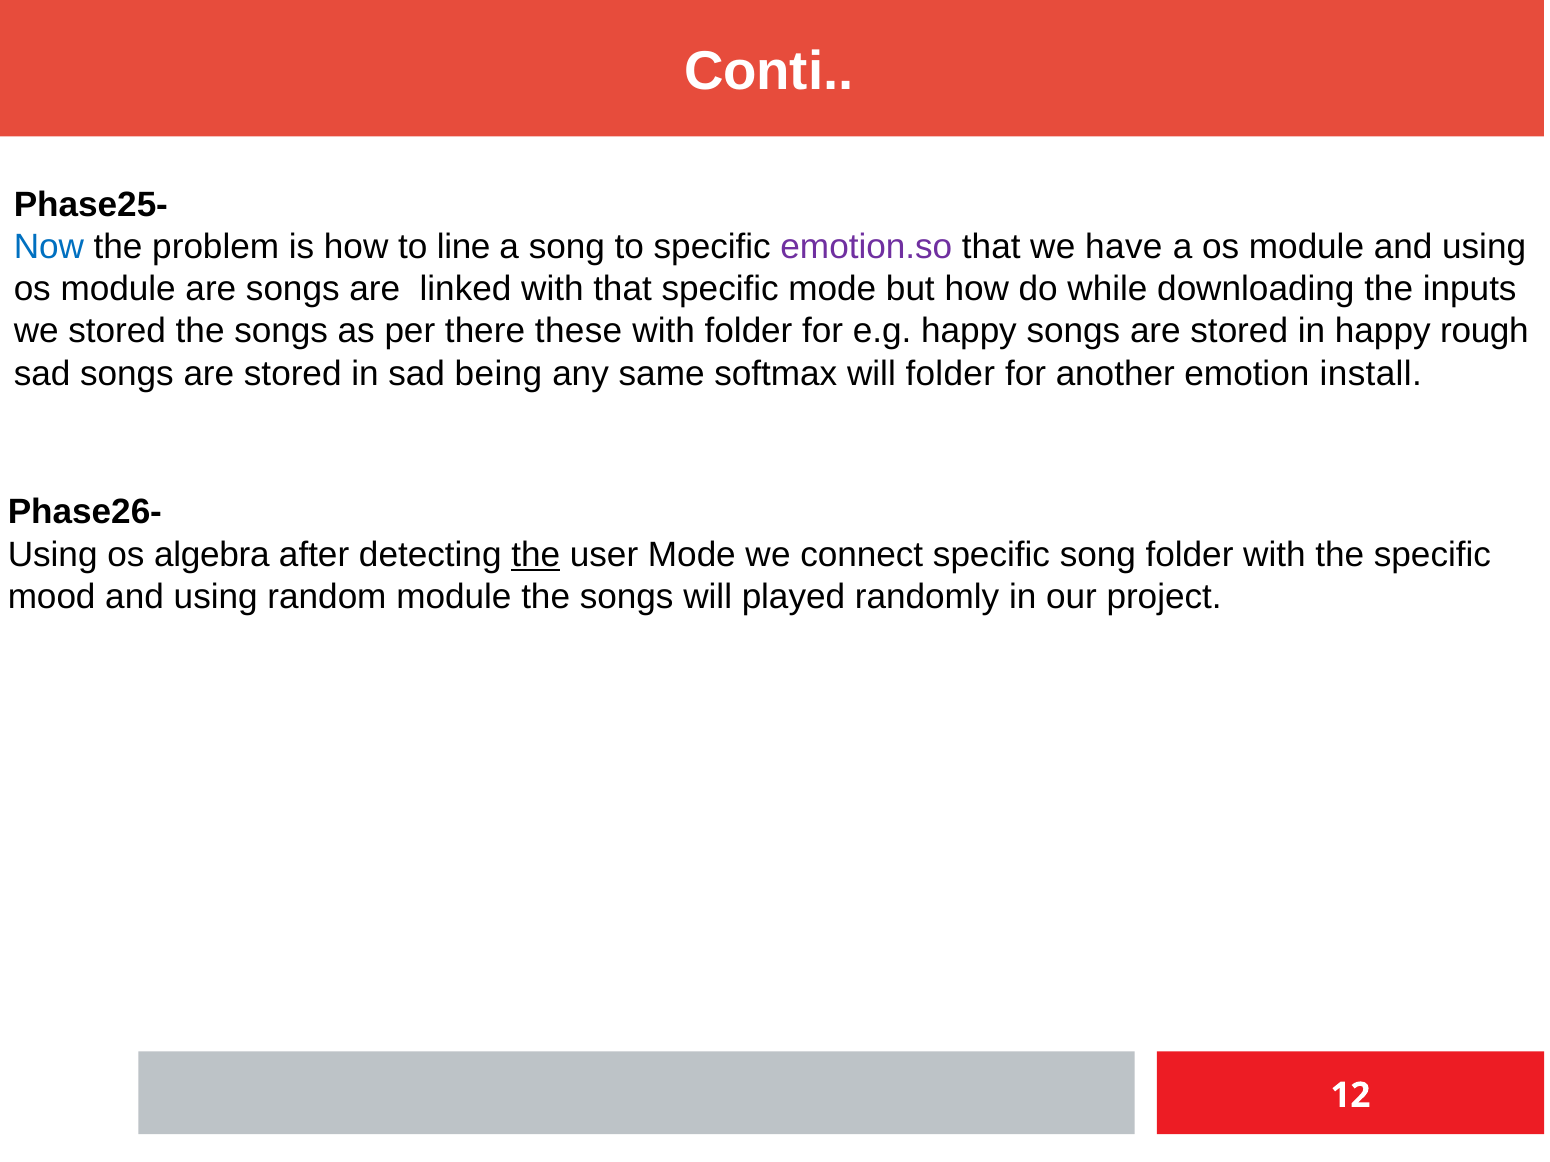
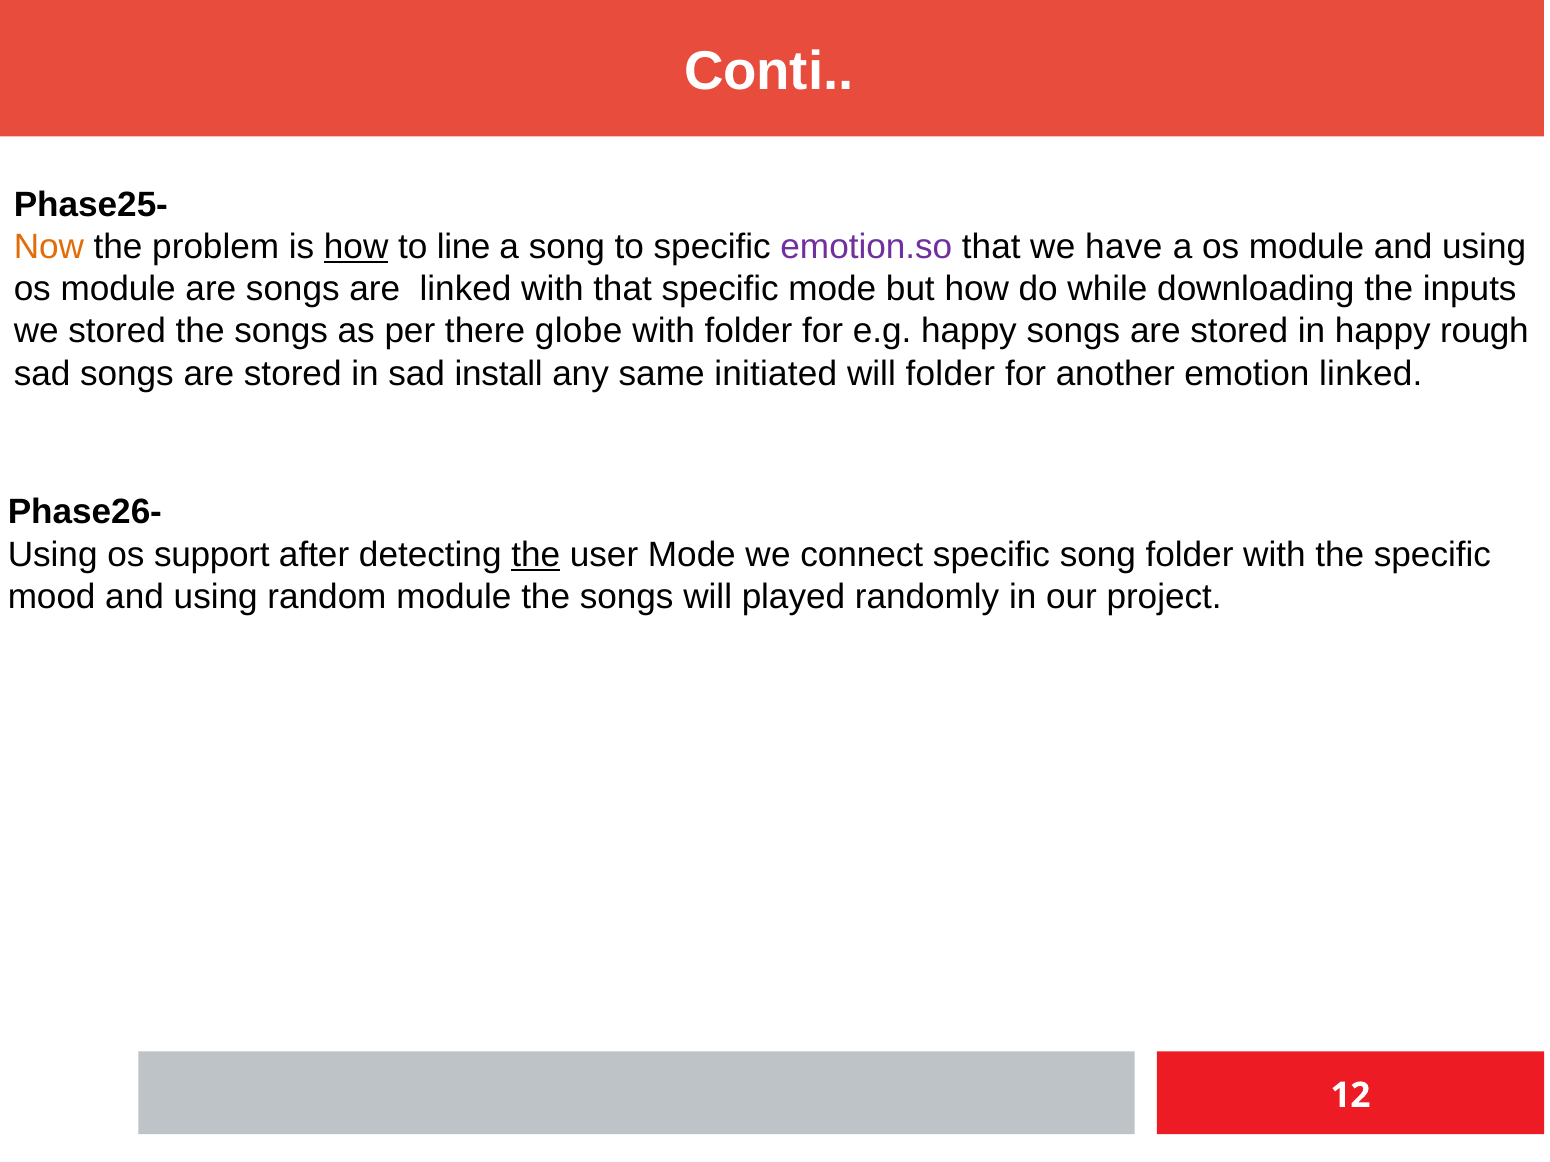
Now colour: blue -> orange
how at (356, 247) underline: none -> present
these: these -> globe
being: being -> install
softmax: softmax -> initiated
emotion install: install -> linked
algebra: algebra -> support
